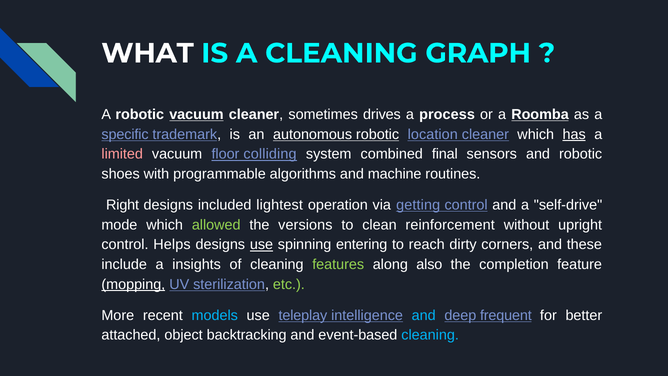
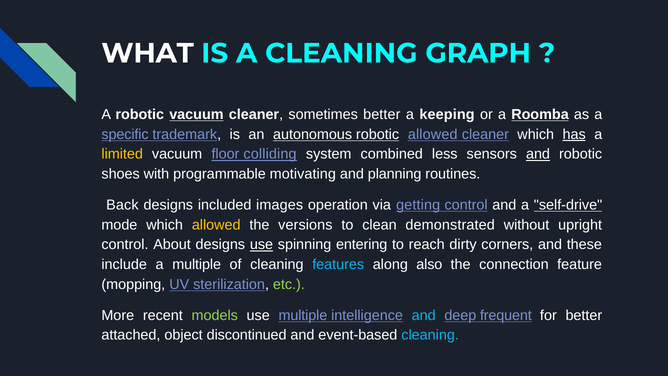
sometimes drives: drives -> better
process: process -> keeping
robotic location: location -> allowed
limited colour: pink -> yellow
final: final -> less
and at (538, 154) underline: none -> present
algorithms: algorithms -> motivating
machine: machine -> planning
Right: Right -> Back
lightest: lightest -> images
self-drive underline: none -> present
allowed at (216, 225) colour: light green -> yellow
reinforcement: reinforcement -> demonstrated
Helps: Helps -> About
a insights: insights -> multiple
features colour: light green -> light blue
completion: completion -> connection
mopping underline: present -> none
models colour: light blue -> light green
use teleplay: teleplay -> multiple
backtracking: backtracking -> discontinued
